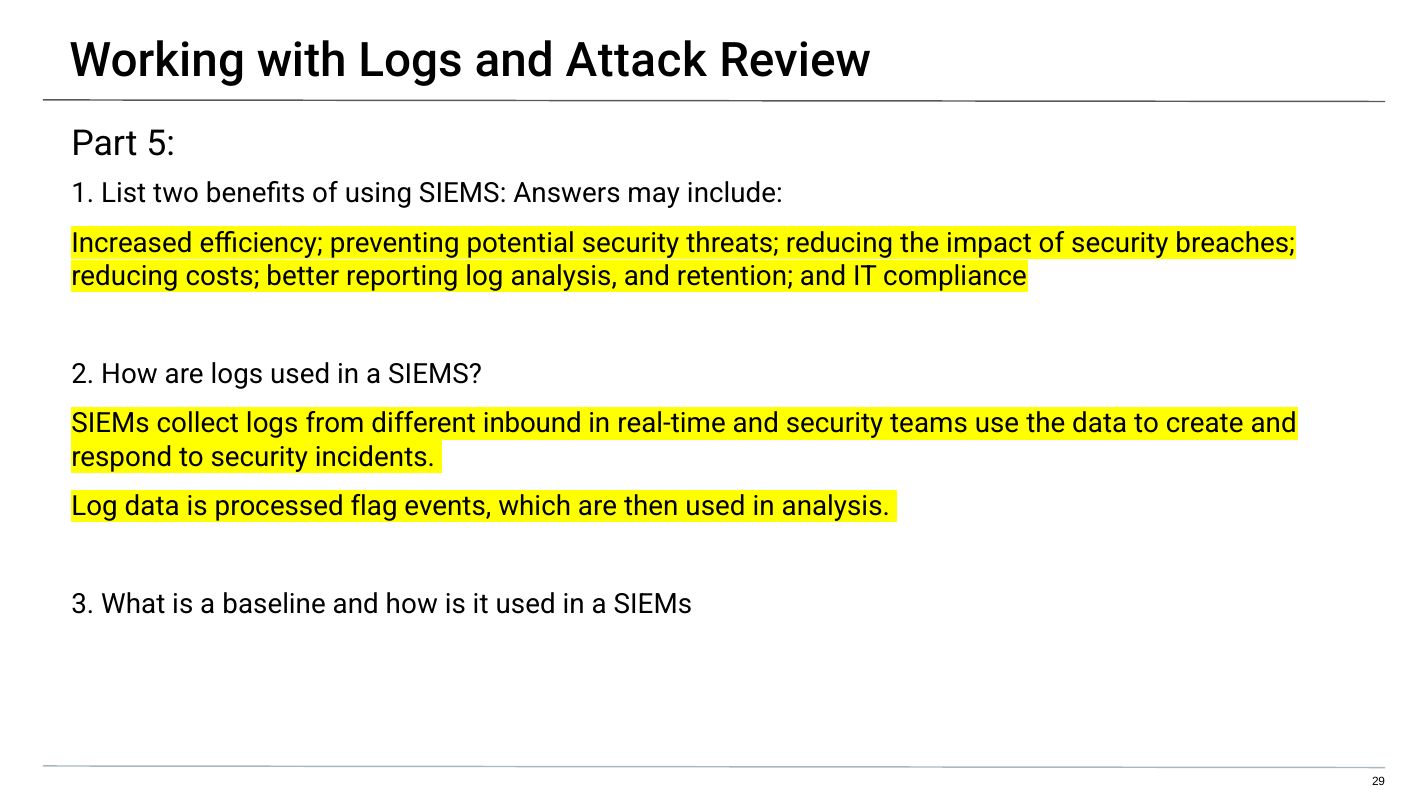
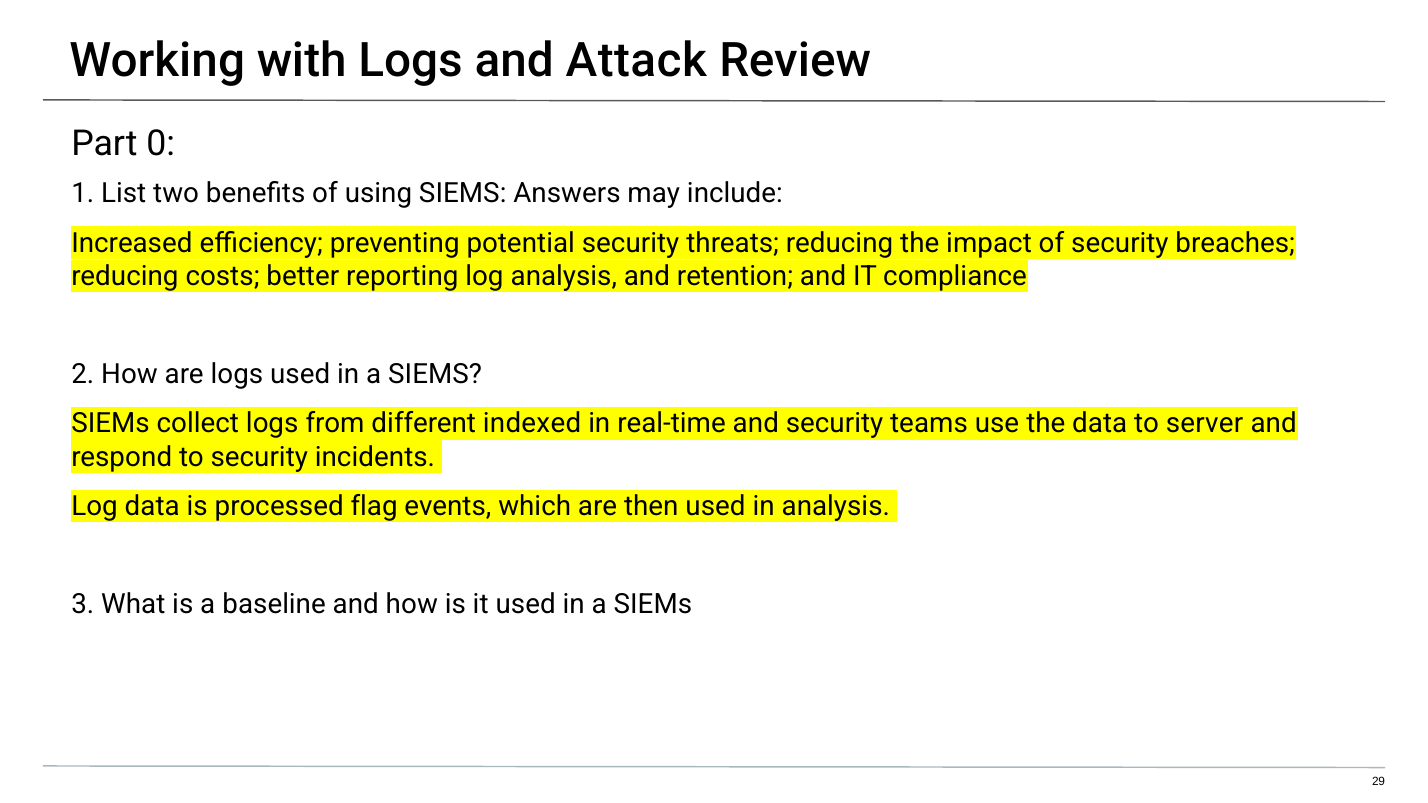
5: 5 -> 0
inbound: inbound -> indexed
create: create -> server
